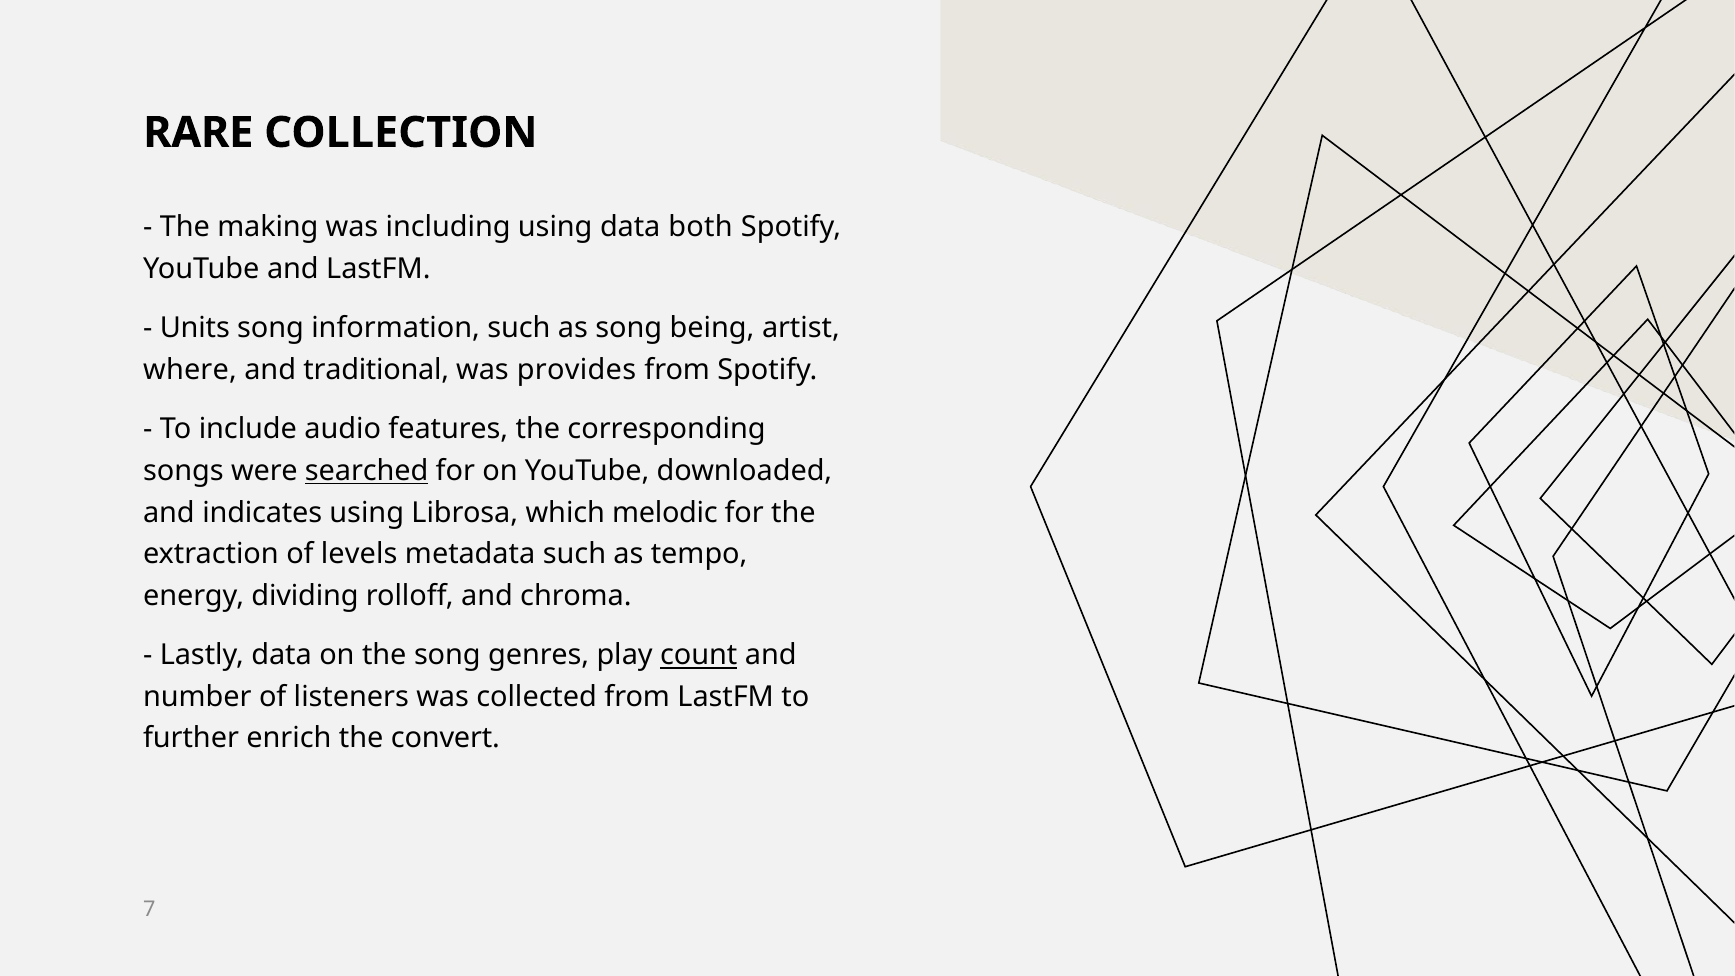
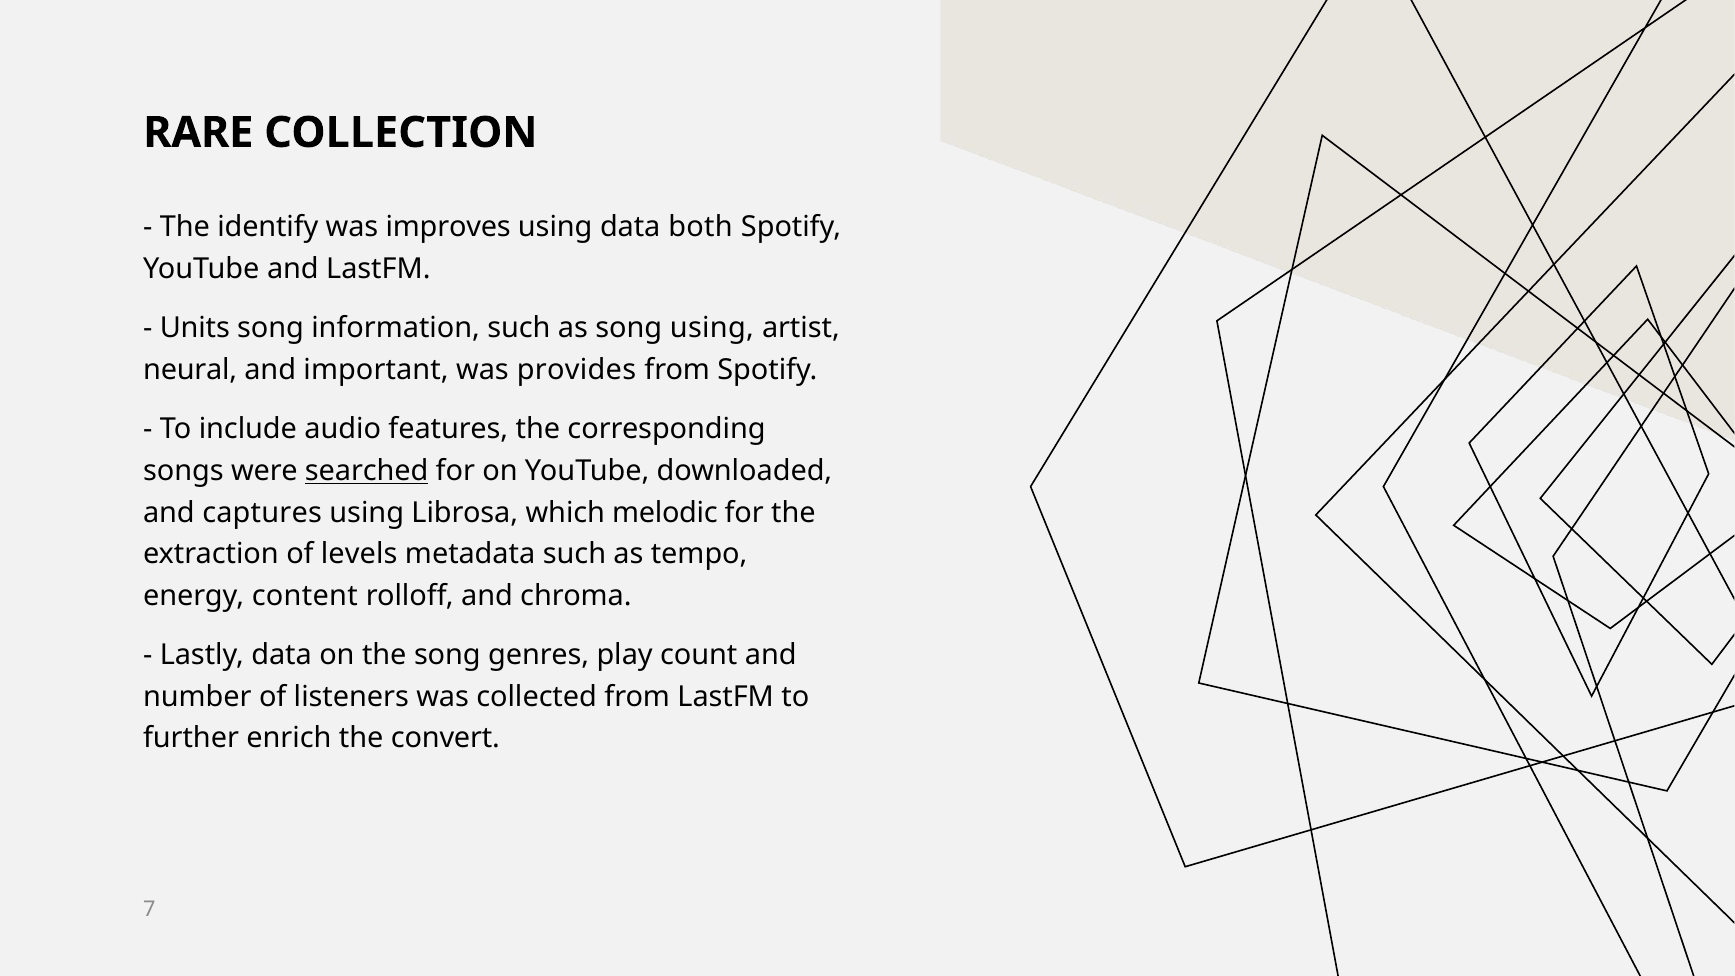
making: making -> identify
including: including -> improves
song being: being -> using
where: where -> neural
traditional: traditional -> important
indicates: indicates -> captures
dividing: dividing -> content
count underline: present -> none
